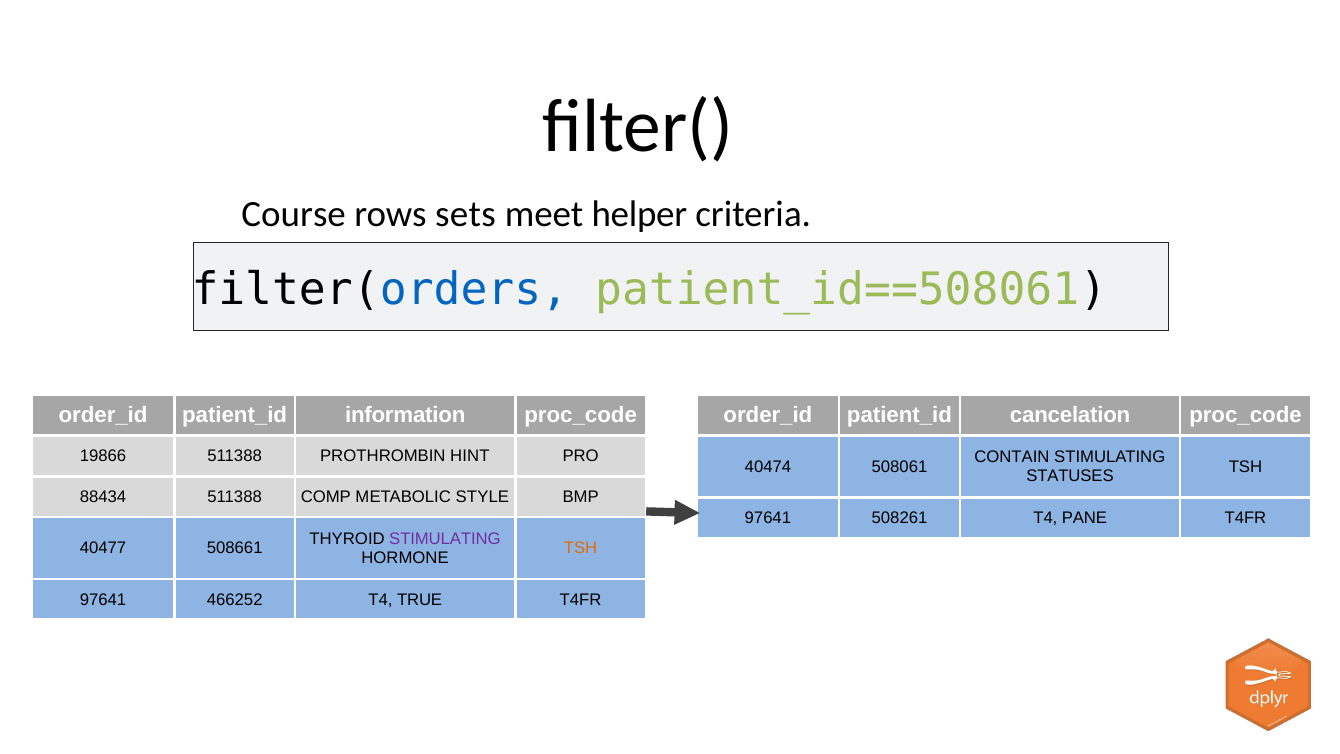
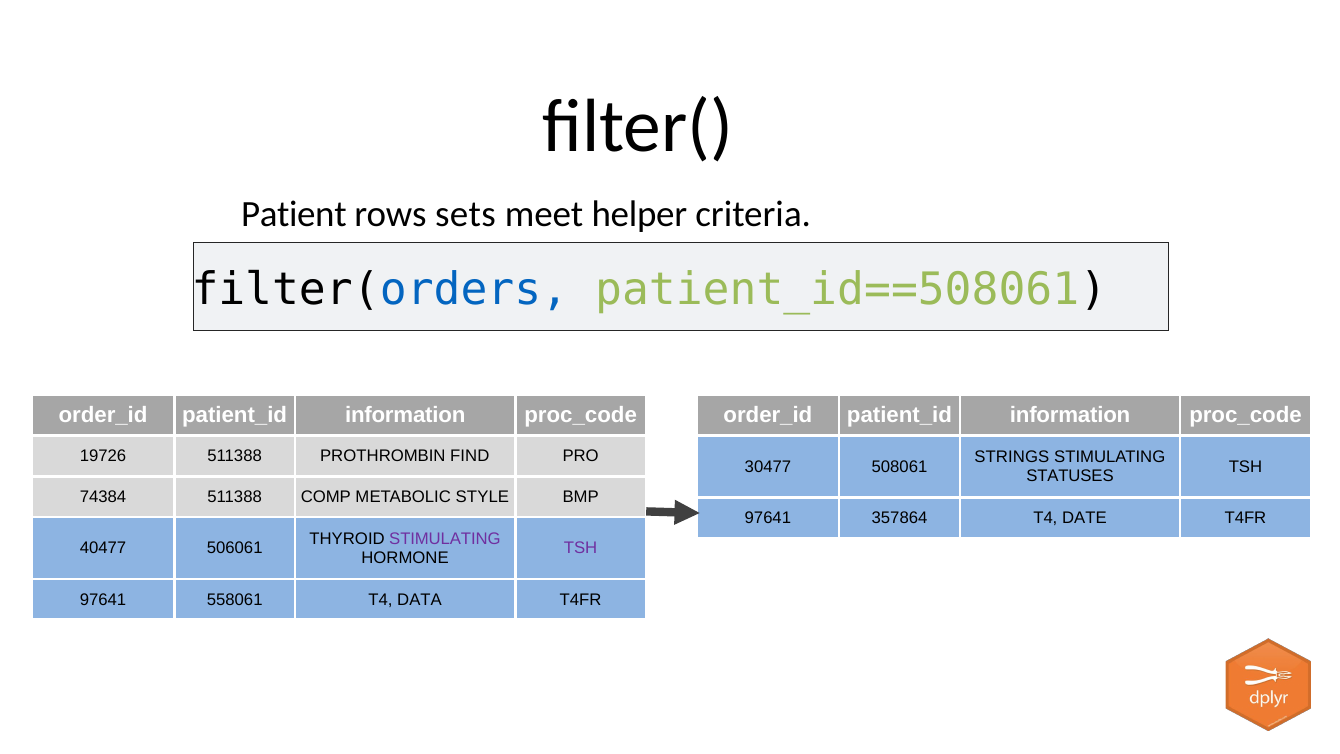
Course: Course -> Patient
cancelation at (1070, 415): cancelation -> information
19866: 19866 -> 19726
HINT: HINT -> FIND
CONTAIN: CONTAIN -> STRINGS
40474: 40474 -> 30477
88434: 88434 -> 74384
508261: 508261 -> 357864
PANE: PANE -> DATE
508661: 508661 -> 506061
TSH at (581, 548) colour: orange -> purple
466252: 466252 -> 558061
T4 TRUE: TRUE -> DATA
